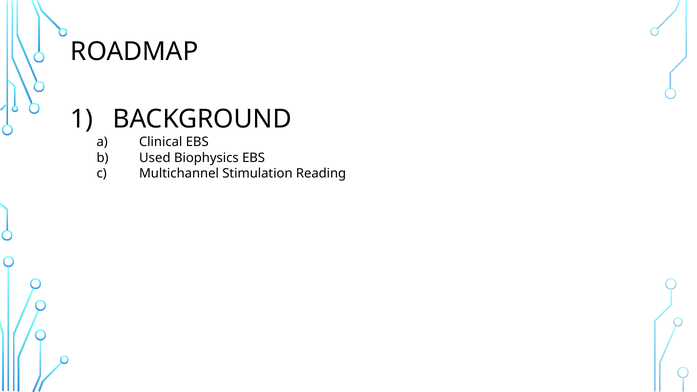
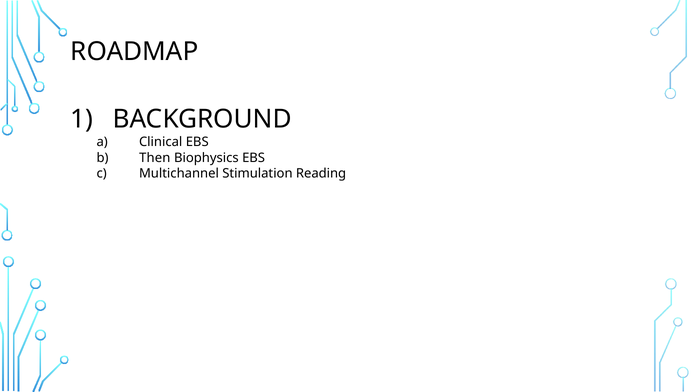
Used: Used -> Then
